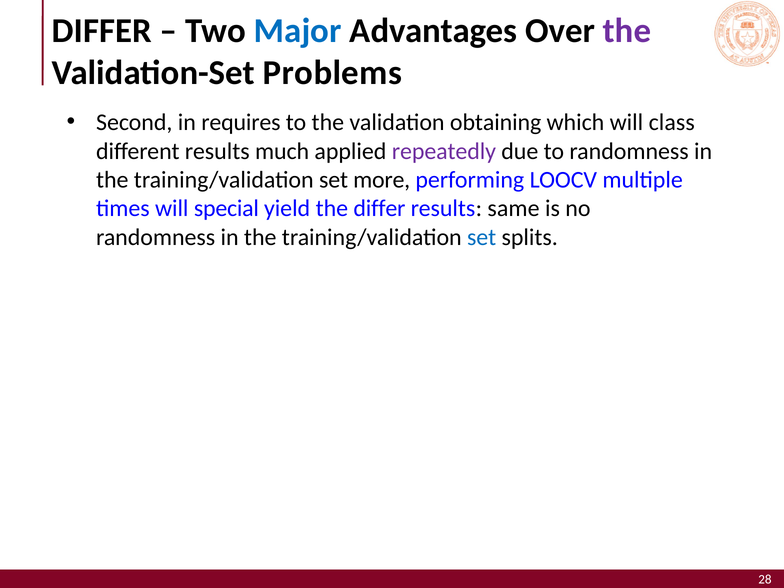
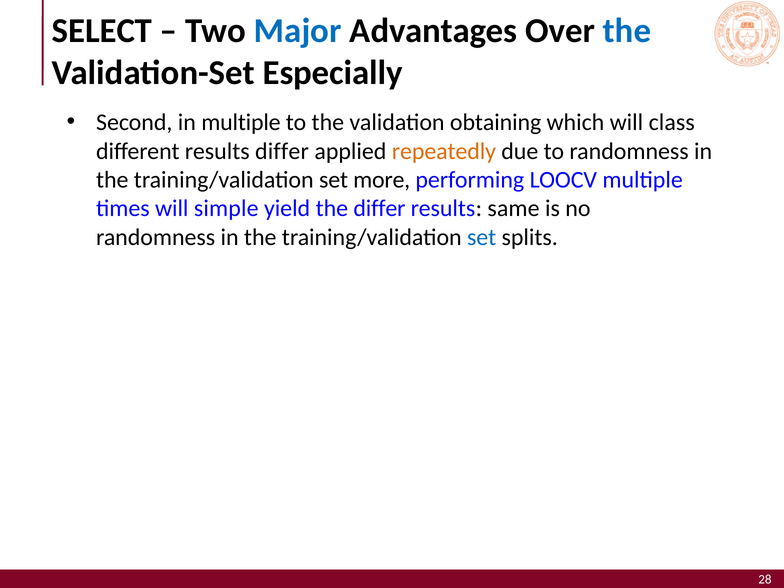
DIFFER at (102, 31): DIFFER -> SELECT
the at (627, 31) colour: purple -> blue
Problems: Problems -> Especially
in requires: requires -> multiple
results much: much -> differ
repeatedly colour: purple -> orange
special: special -> simple
